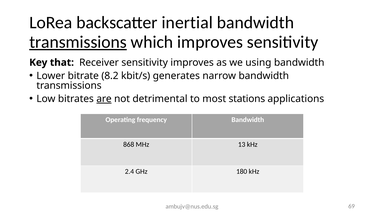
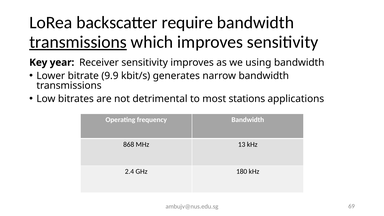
inertial: inertial -> require
that: that -> year
8.2: 8.2 -> 9.9
are underline: present -> none
